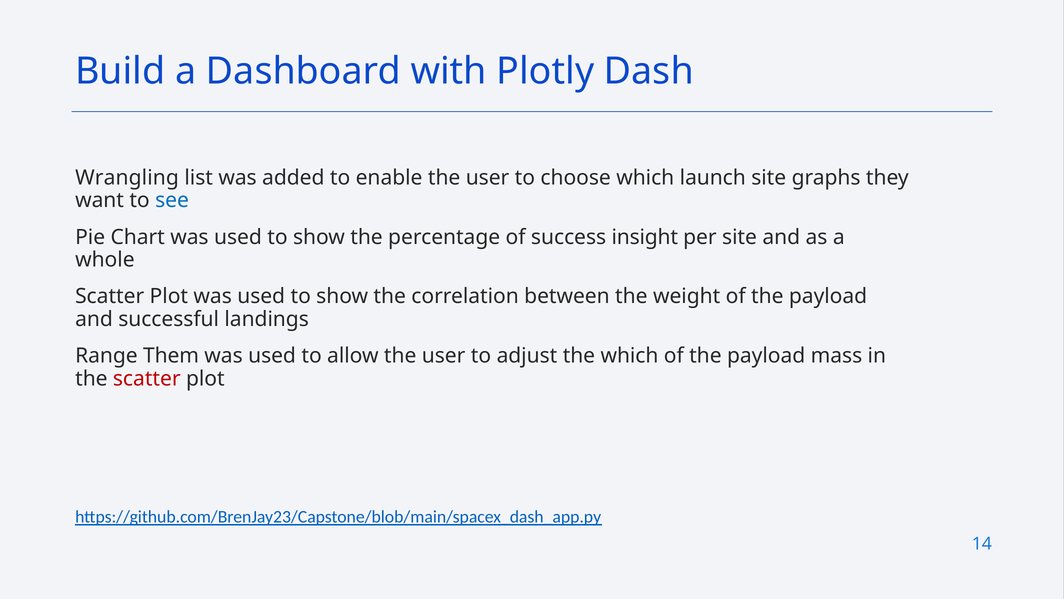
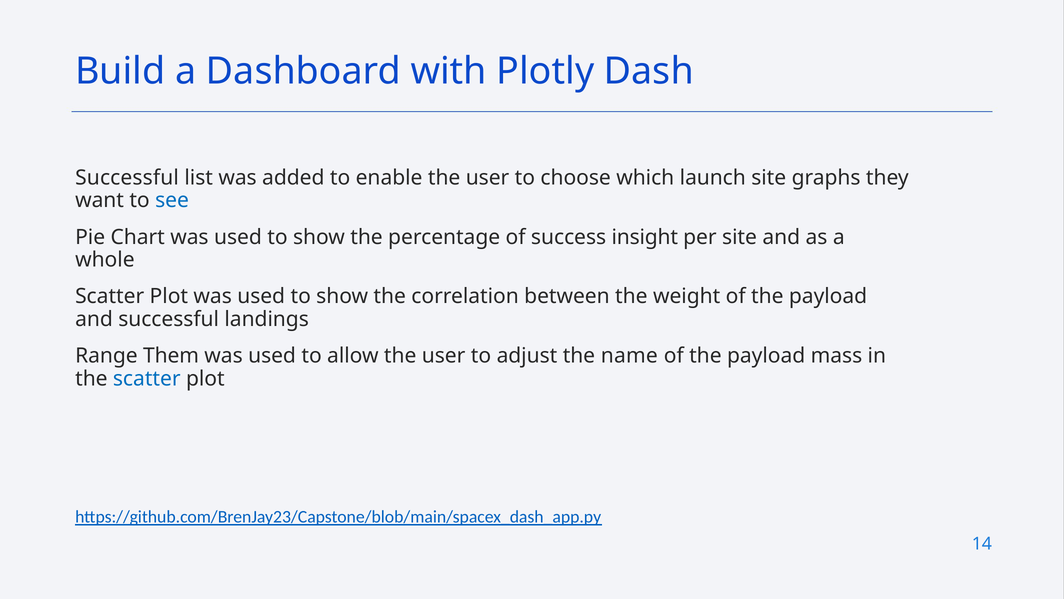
Wrangling at (127, 177): Wrangling -> Successful
the which: which -> name
scatter at (147, 378) colour: red -> blue
